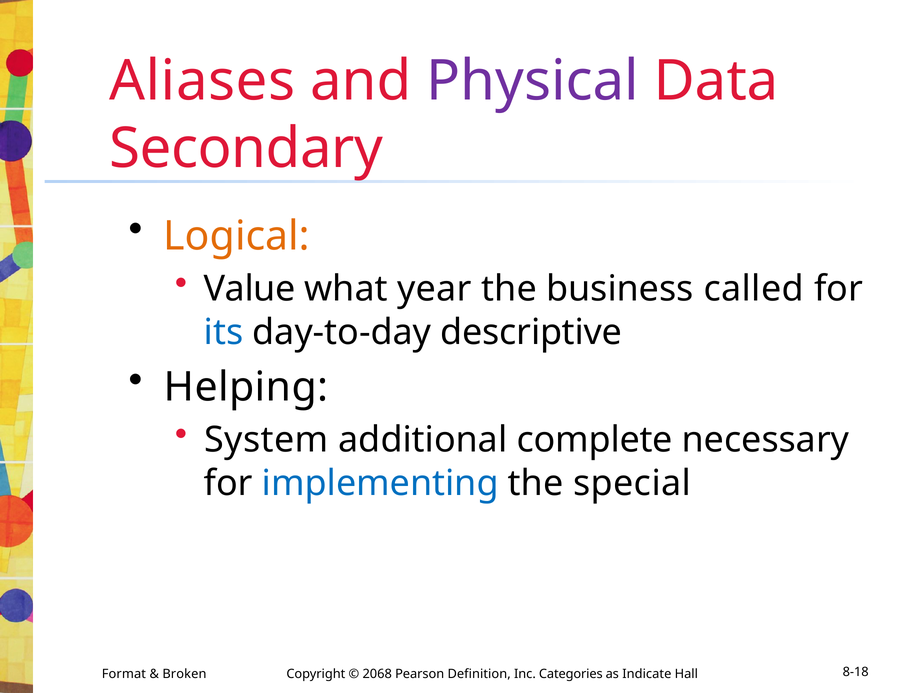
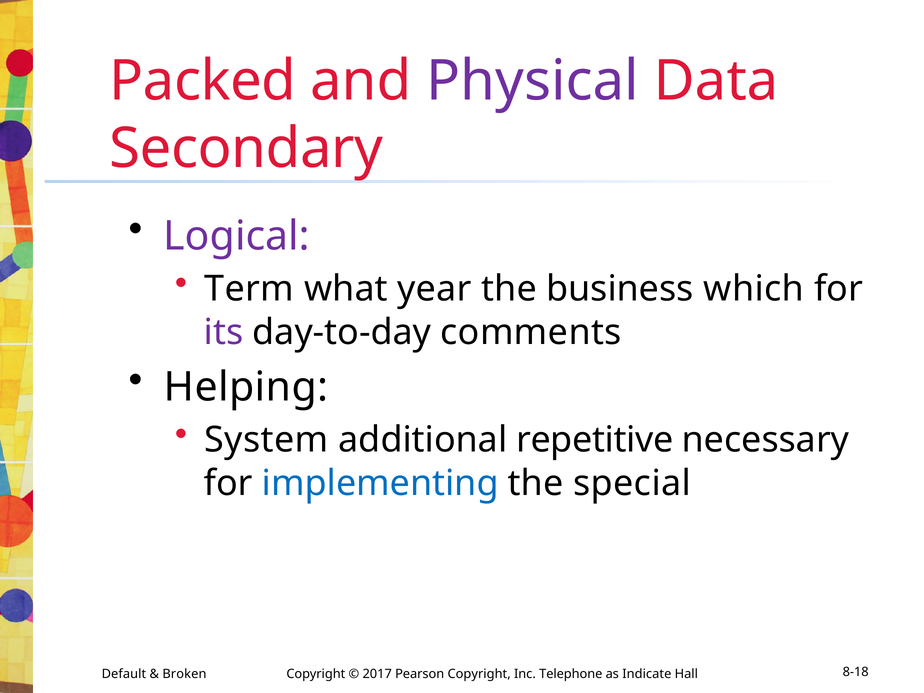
Aliases: Aliases -> Packed
Logical colour: orange -> purple
Value: Value -> Term
called: called -> which
its colour: blue -> purple
descriptive: descriptive -> comments
complete: complete -> repetitive
Format: Format -> Default
2068: 2068 -> 2017
Pearson Definition: Definition -> Copyright
Categories: Categories -> Telephone
